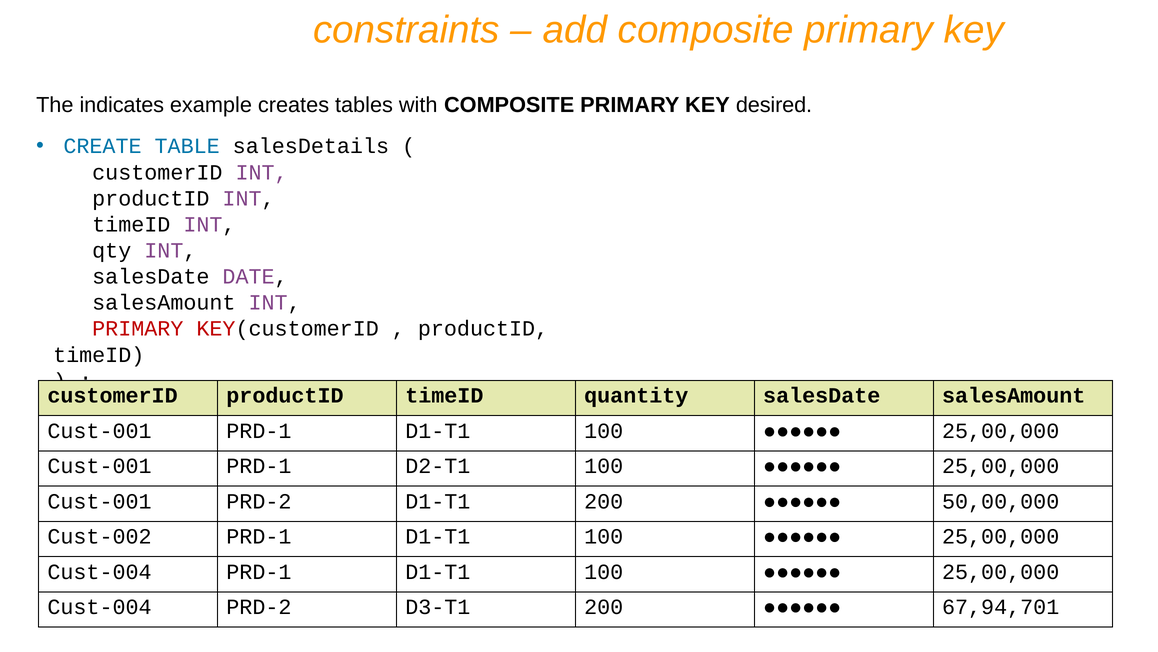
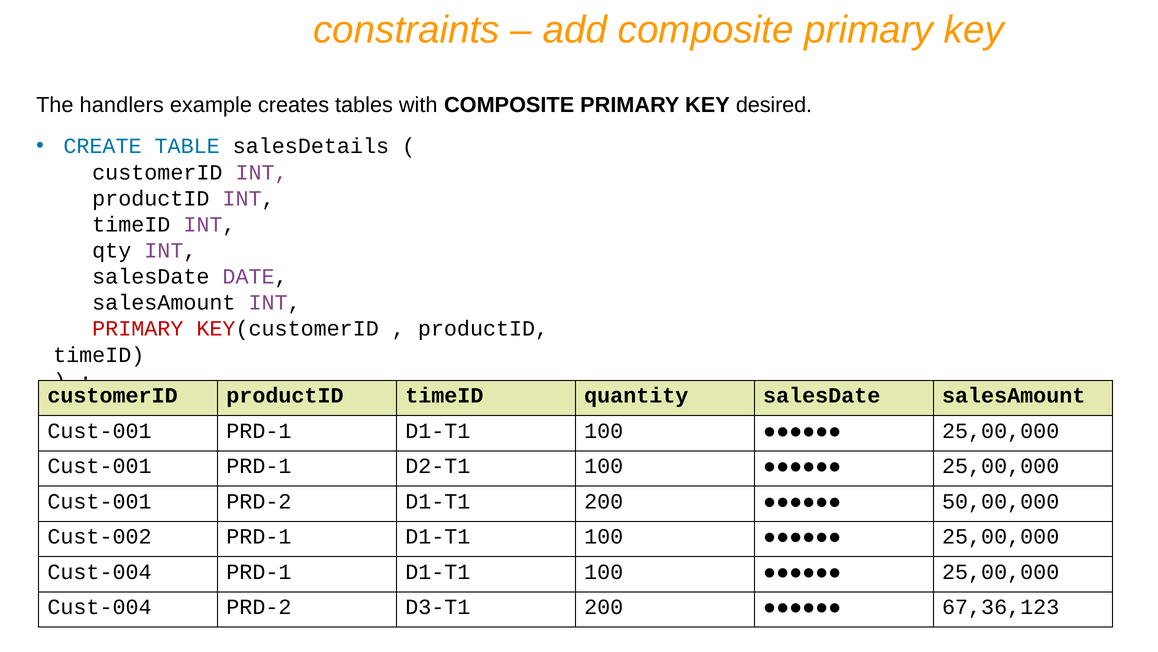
indicates: indicates -> handlers
67,94,701: 67,94,701 -> 67,36,123
